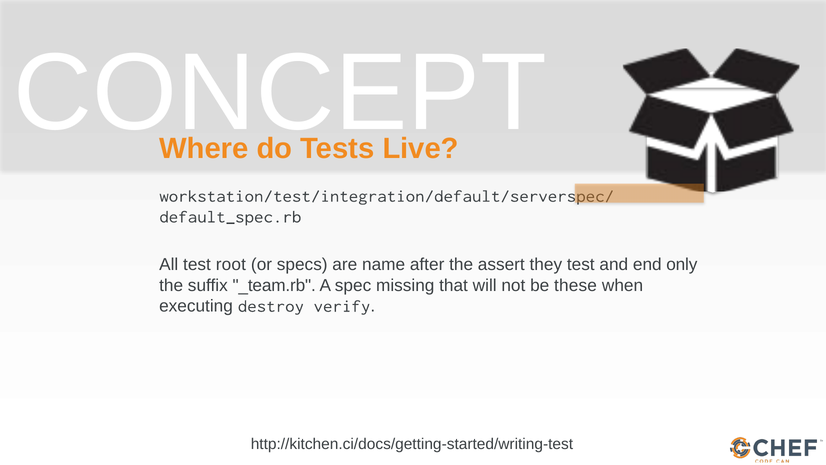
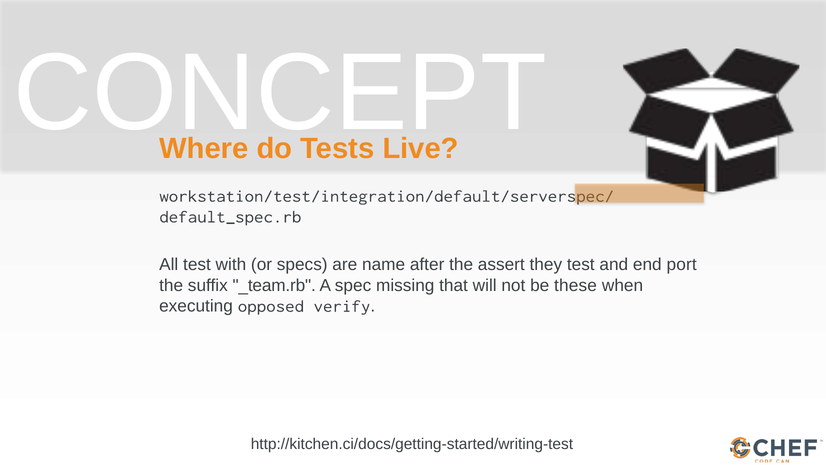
root: root -> with
only: only -> port
destroy: destroy -> opposed
